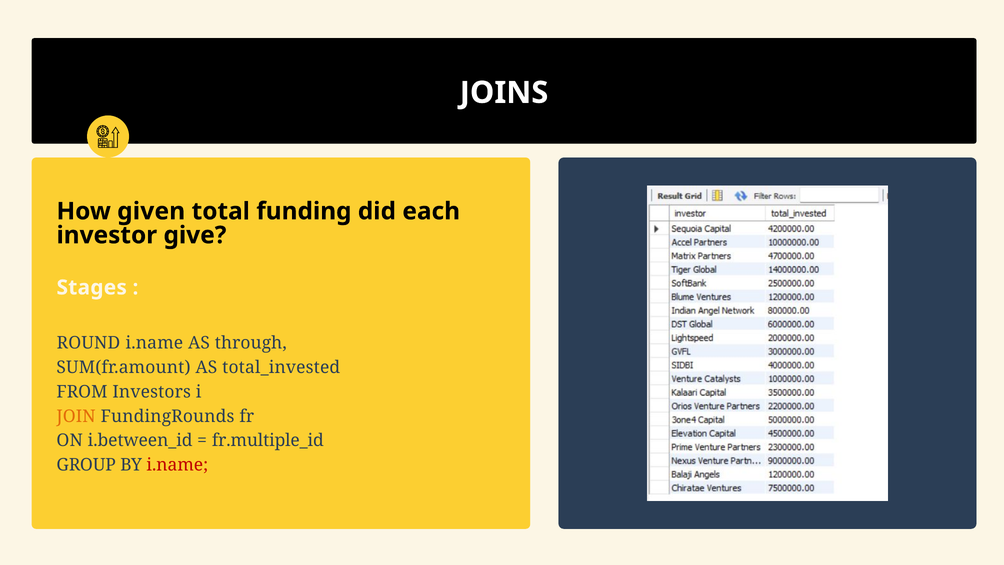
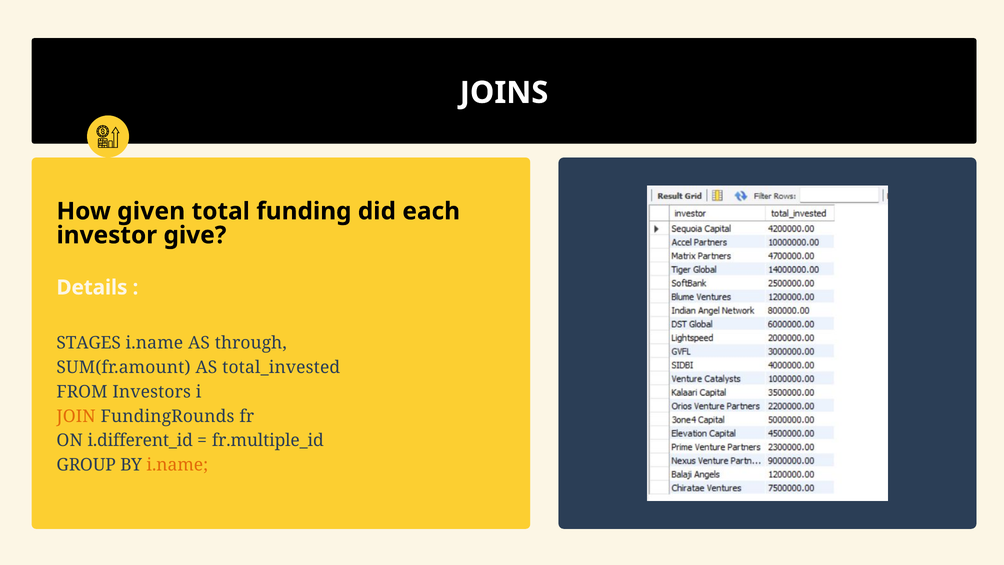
Stages: Stages -> Details
ROUND: ROUND -> STAGES
i.between_id: i.between_id -> i.different_id
i.name at (177, 465) colour: red -> orange
